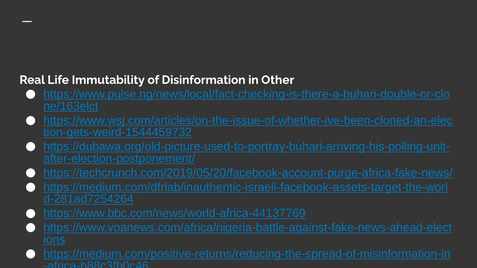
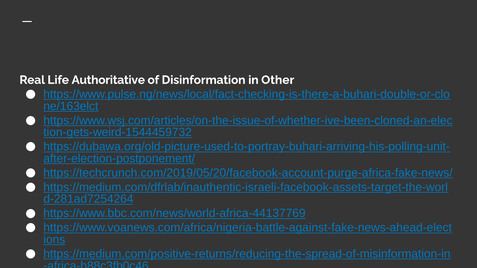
Immutability: Immutability -> Authoritative
